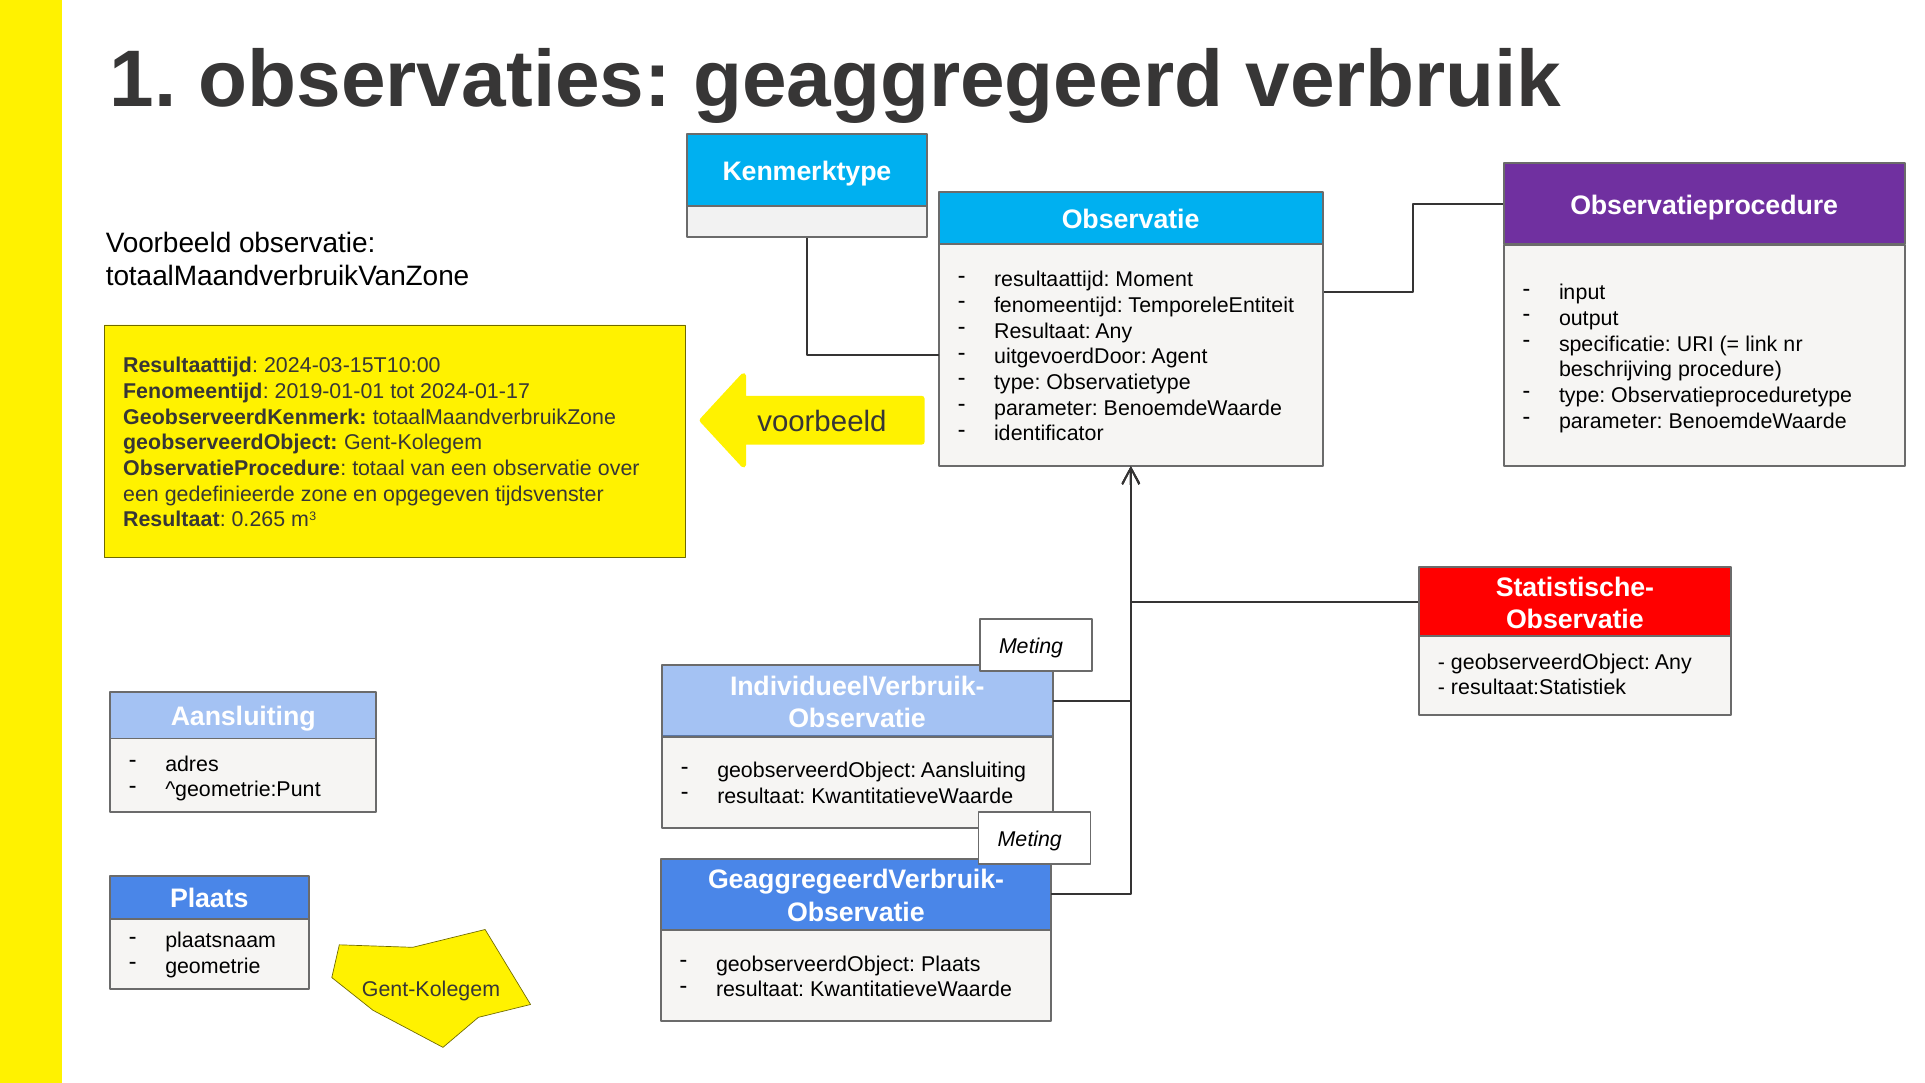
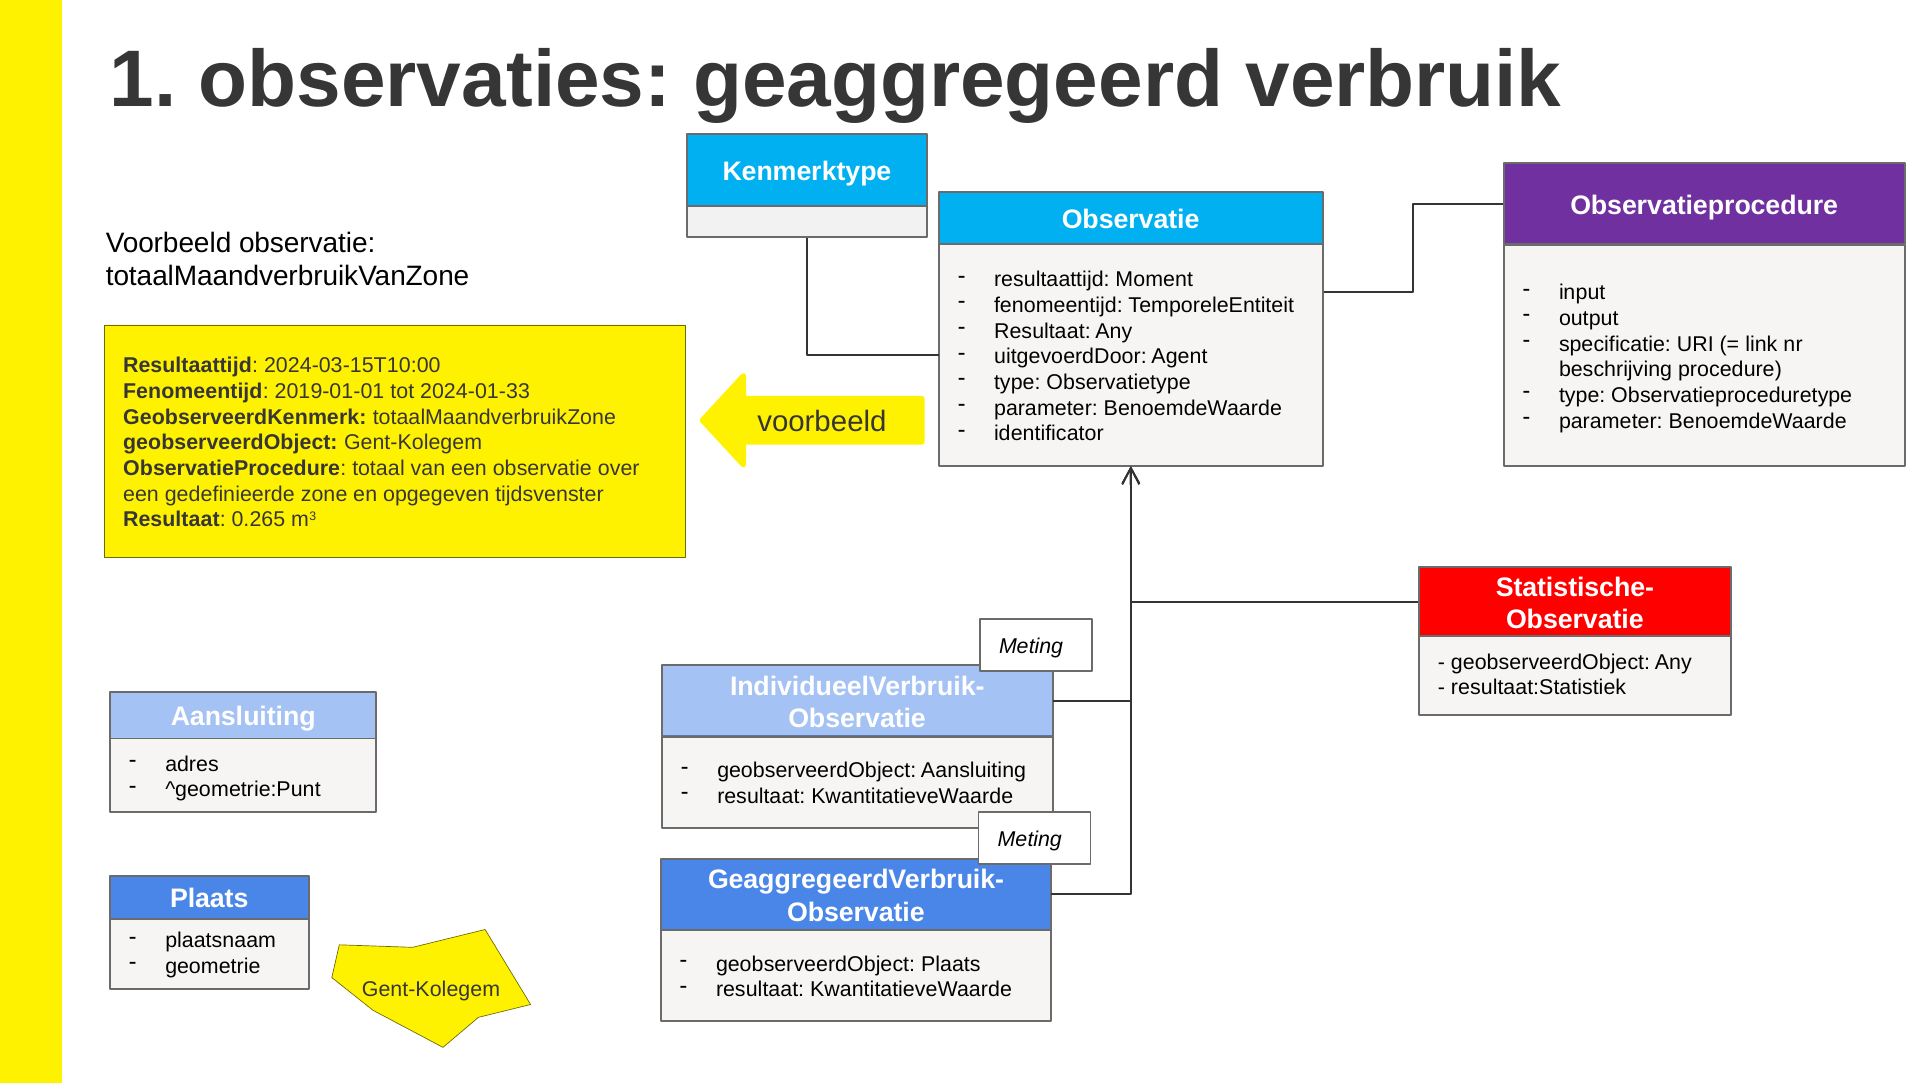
2024-01-17: 2024-01-17 -> 2024-01-33
